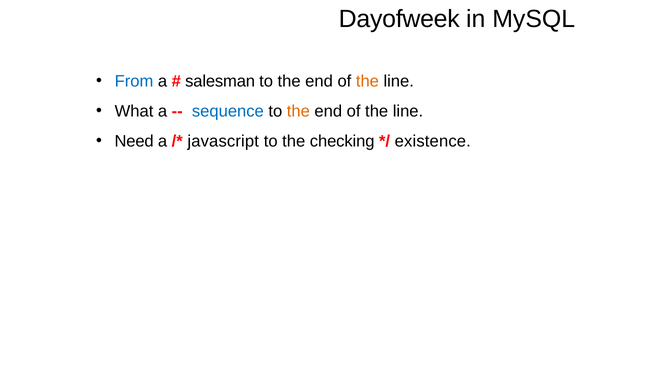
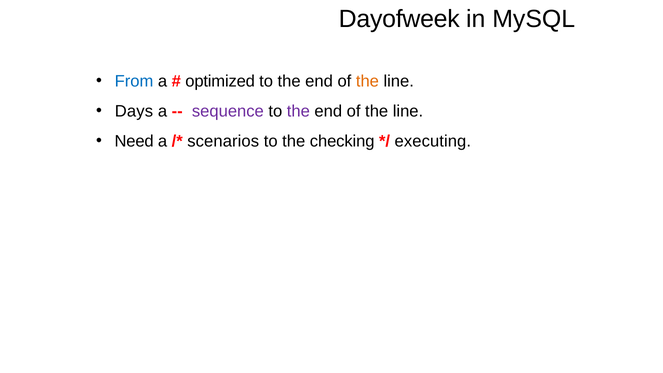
salesman: salesman -> optimized
What: What -> Days
sequence colour: blue -> purple
the at (298, 111) colour: orange -> purple
javascript: javascript -> scenarios
existence: existence -> executing
